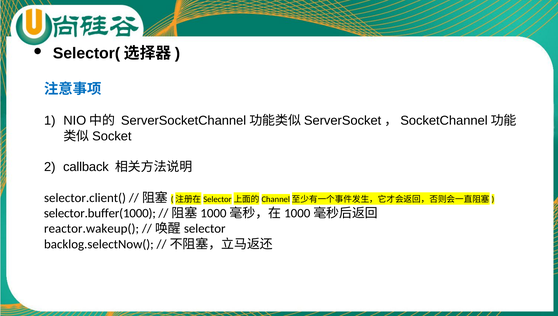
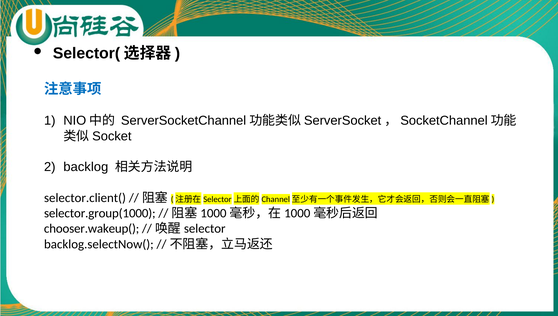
callback: callback -> backlog
selector.buffer(1000: selector.buffer(1000 -> selector.group(1000
reactor.wakeup(: reactor.wakeup( -> chooser.wakeup(
